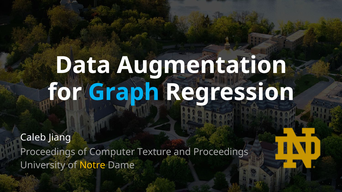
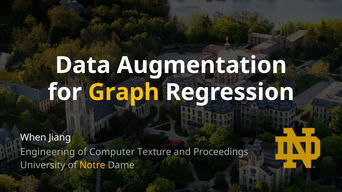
Graph colour: light blue -> yellow
Caleb: Caleb -> When
Proceedings at (48, 152): Proceedings -> Engineering
